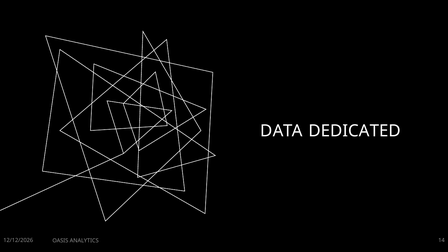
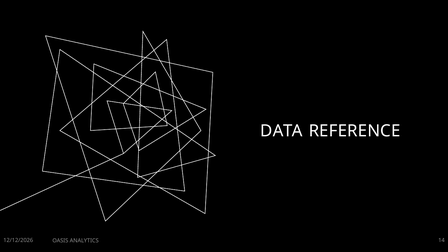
DEDICATED: DEDICATED -> REFERENCE
